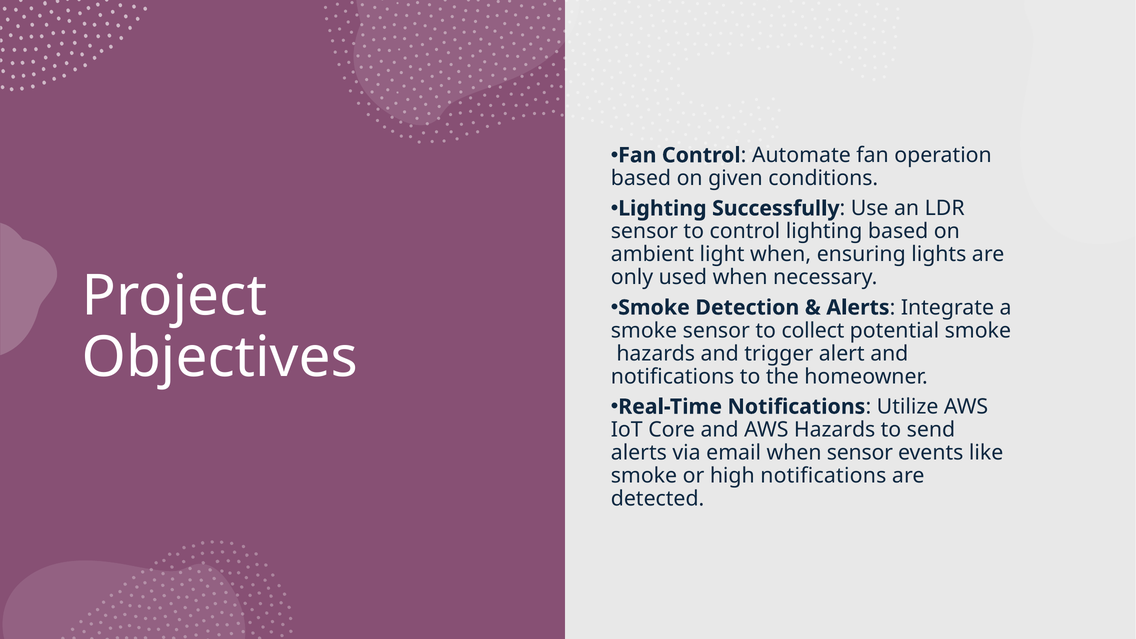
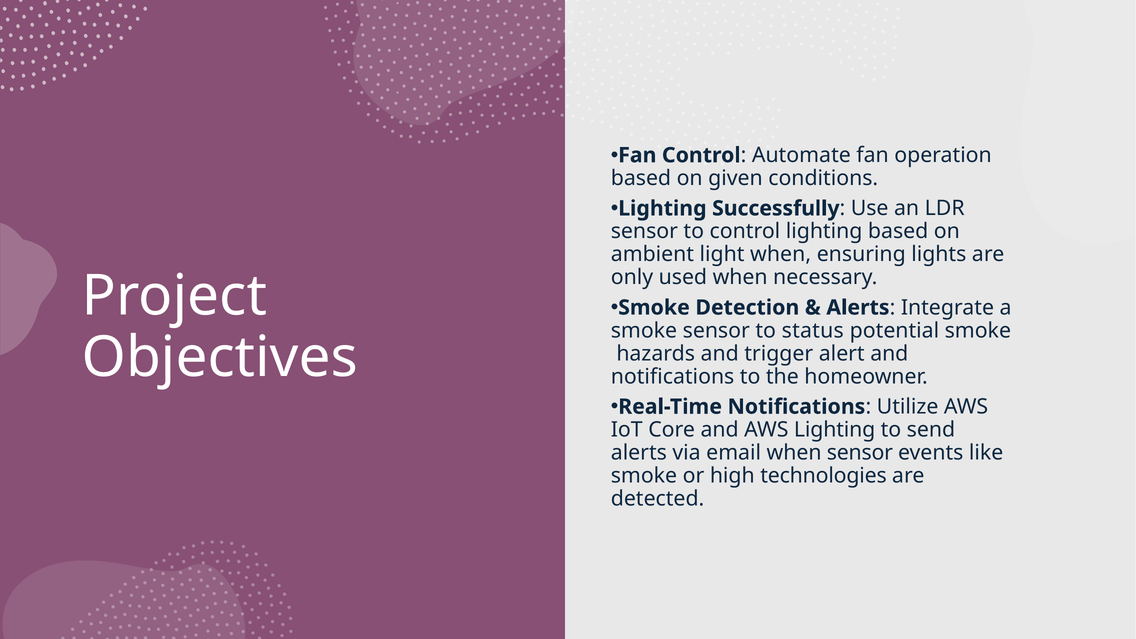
collect: collect -> status
AWS Hazards: Hazards -> Lighting
high notifications: notifications -> technologies
